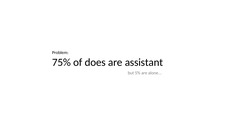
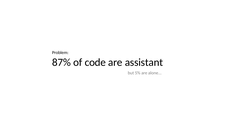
75%: 75% -> 87%
does: does -> code
